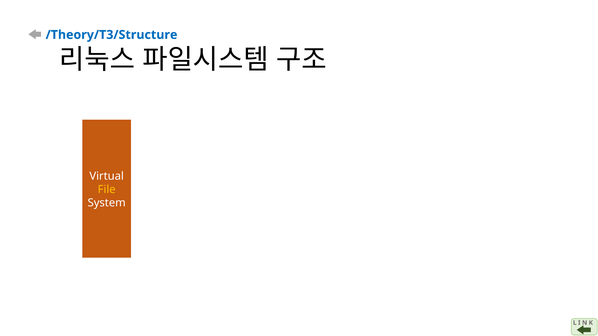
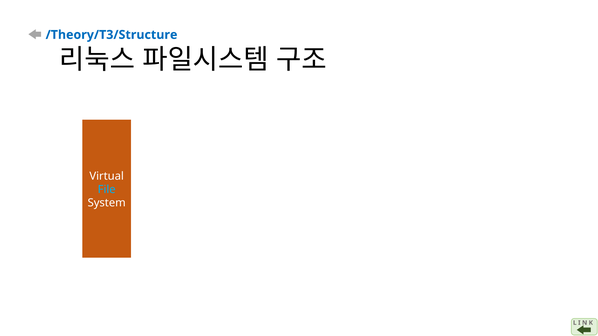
File colour: yellow -> light blue
